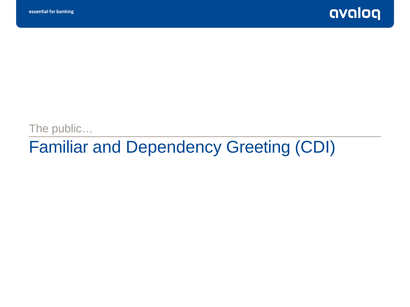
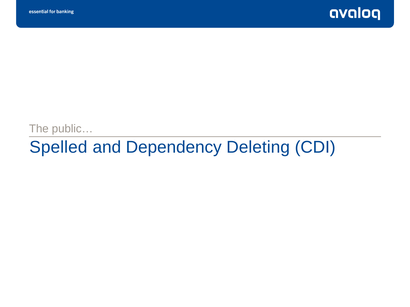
Familiar: Familiar -> Spelled
Greeting: Greeting -> Deleting
